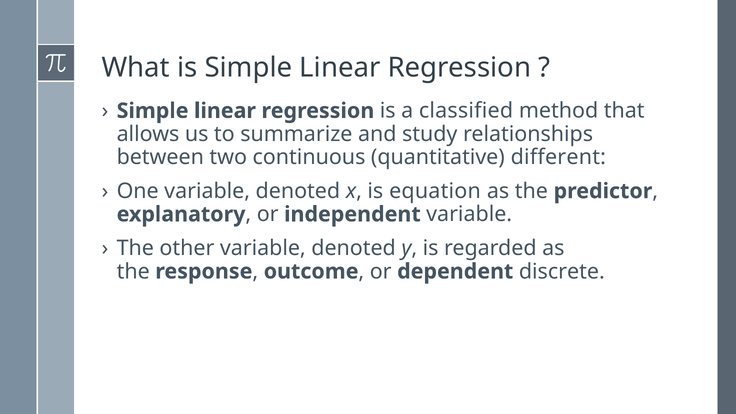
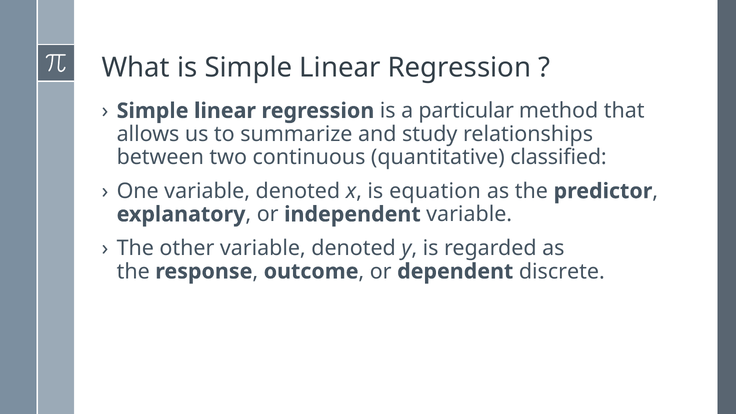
classified: classified -> particular
different: different -> classified
